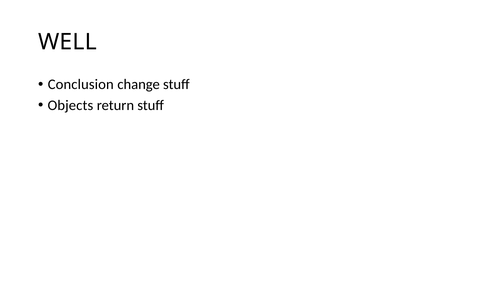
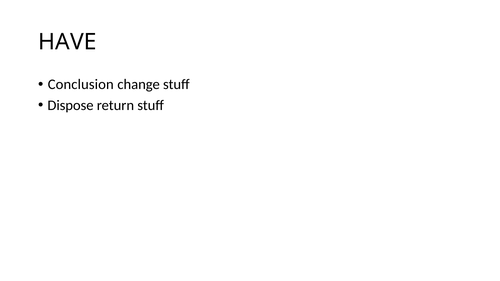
WELL: WELL -> HAVE
Objects: Objects -> Dispose
